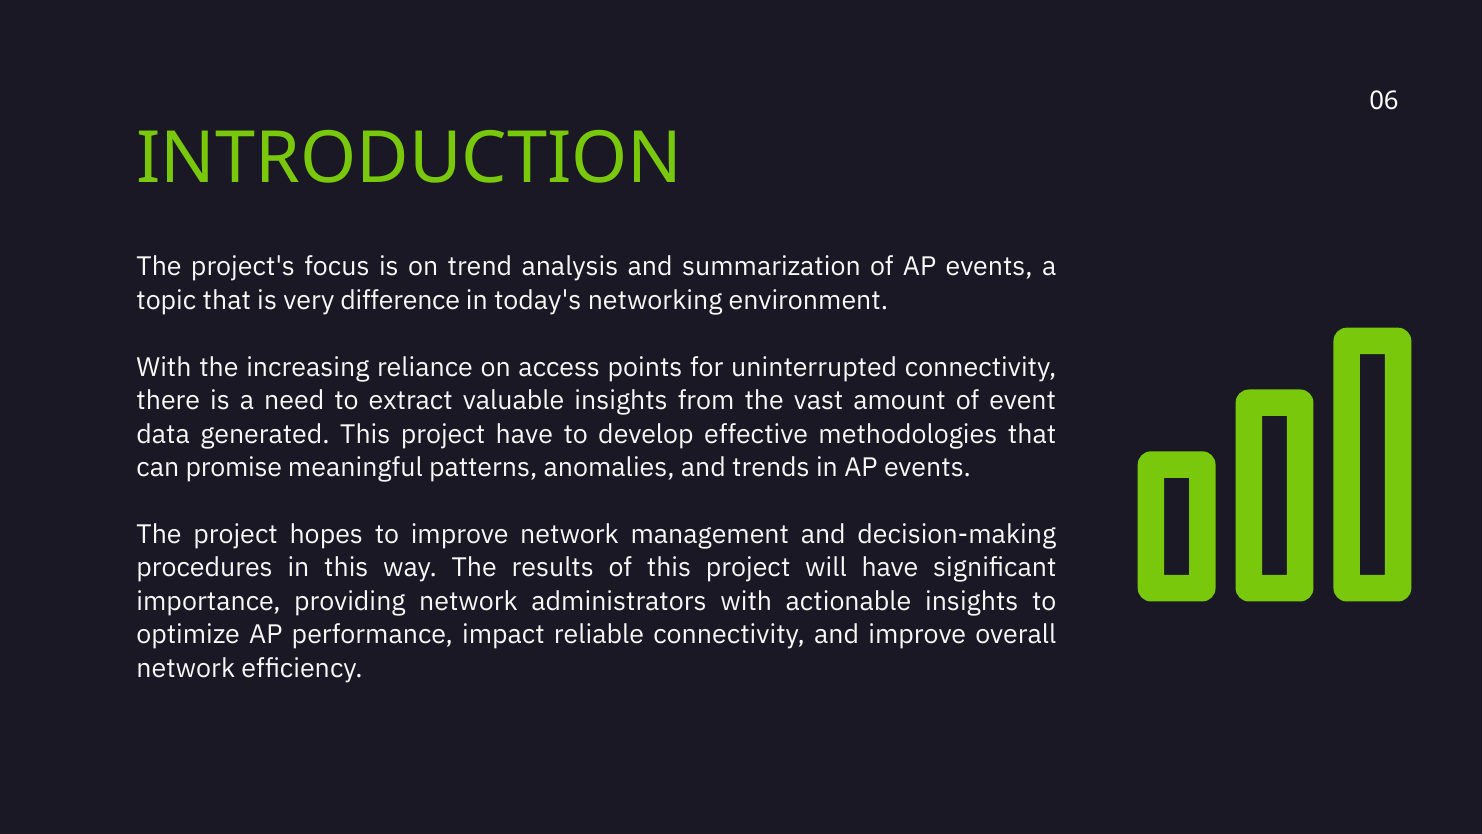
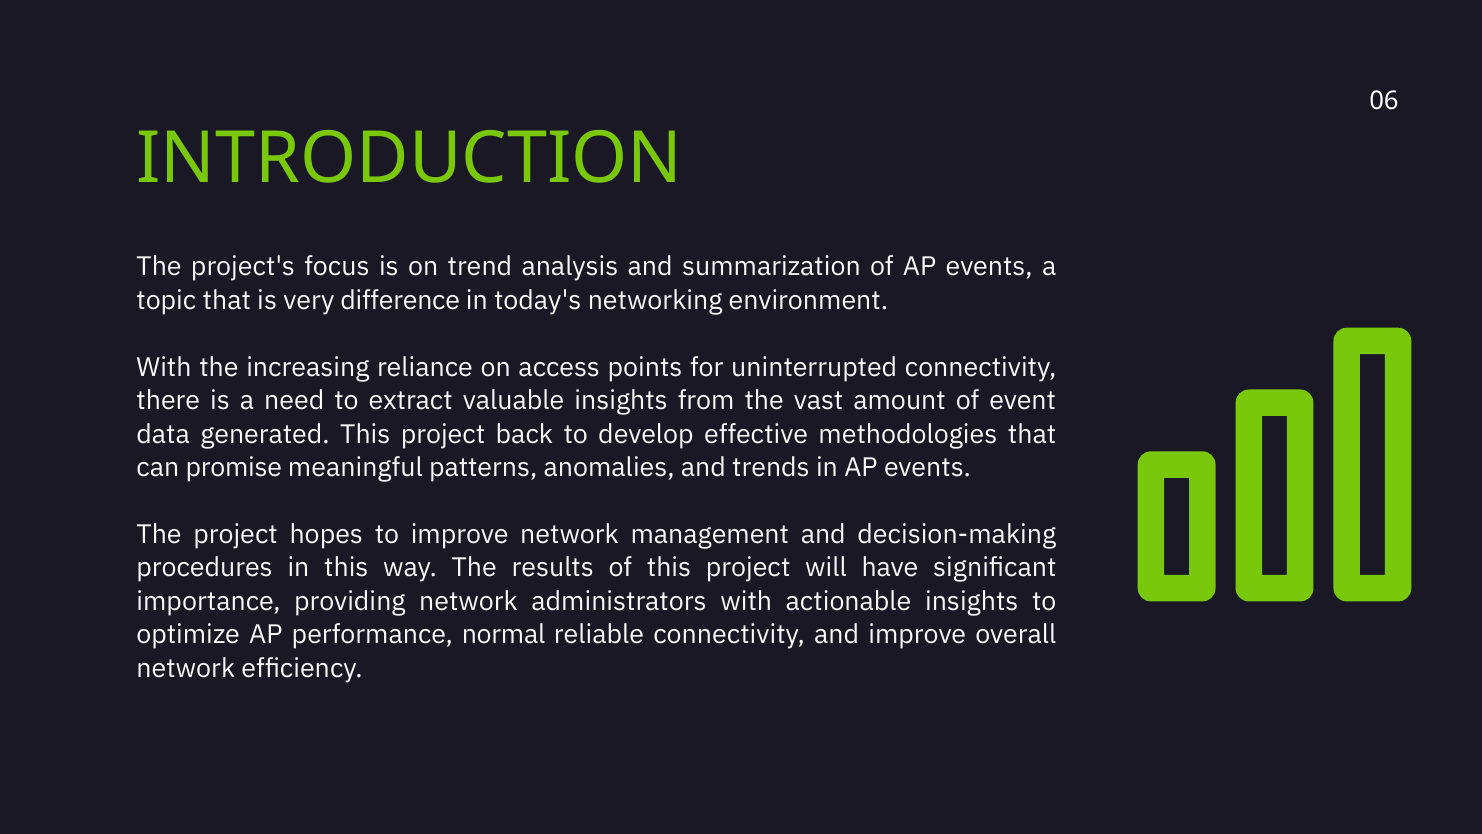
project have: have -> back
impact: impact -> normal
